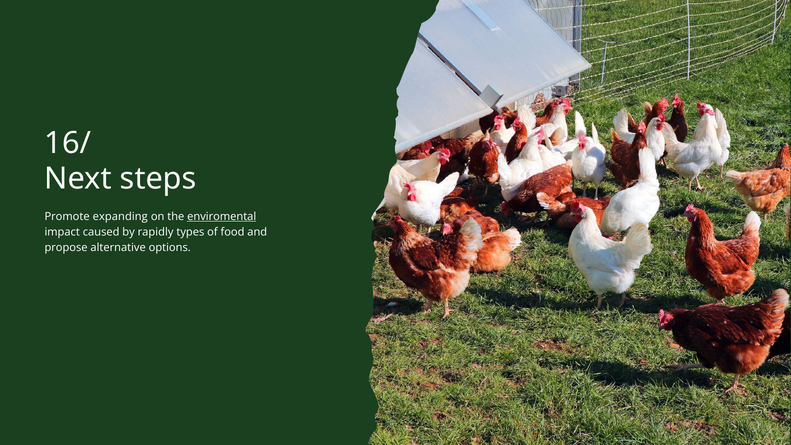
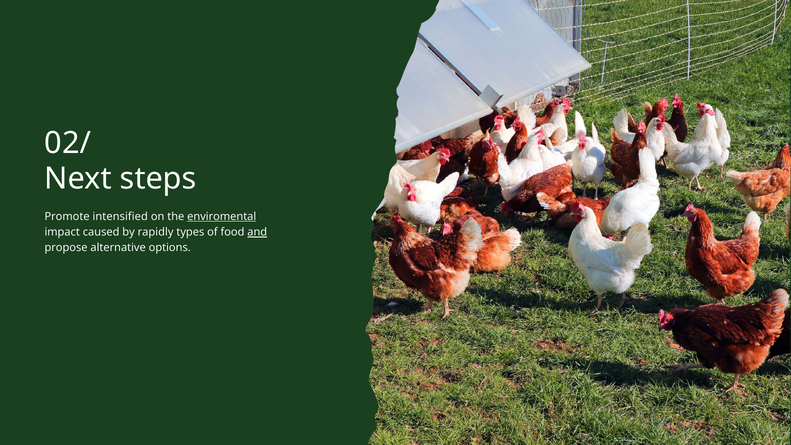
16/: 16/ -> 02/
expanding: expanding -> intensified
and underline: none -> present
